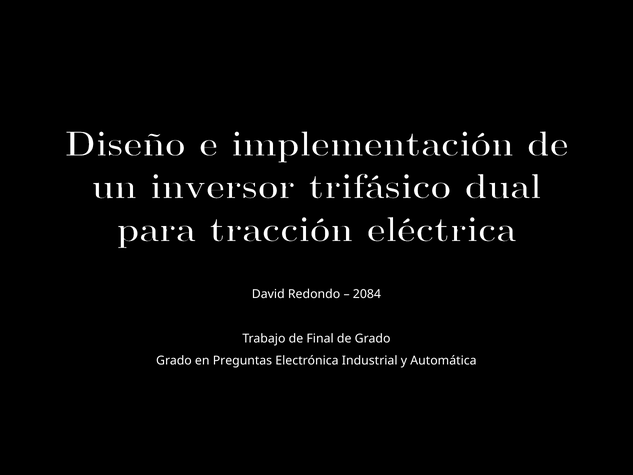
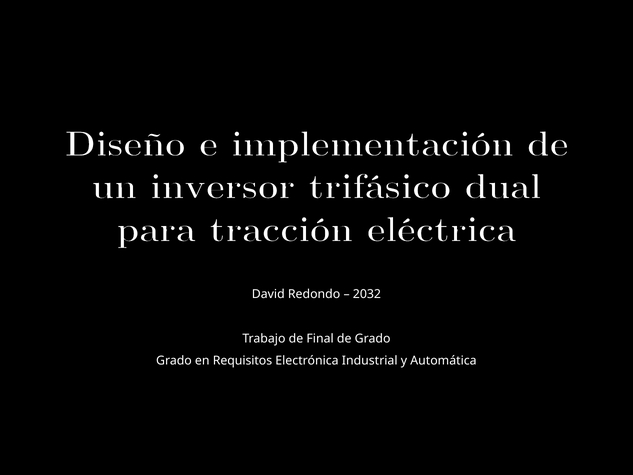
2084: 2084 -> 2032
Preguntas: Preguntas -> Requisitos
